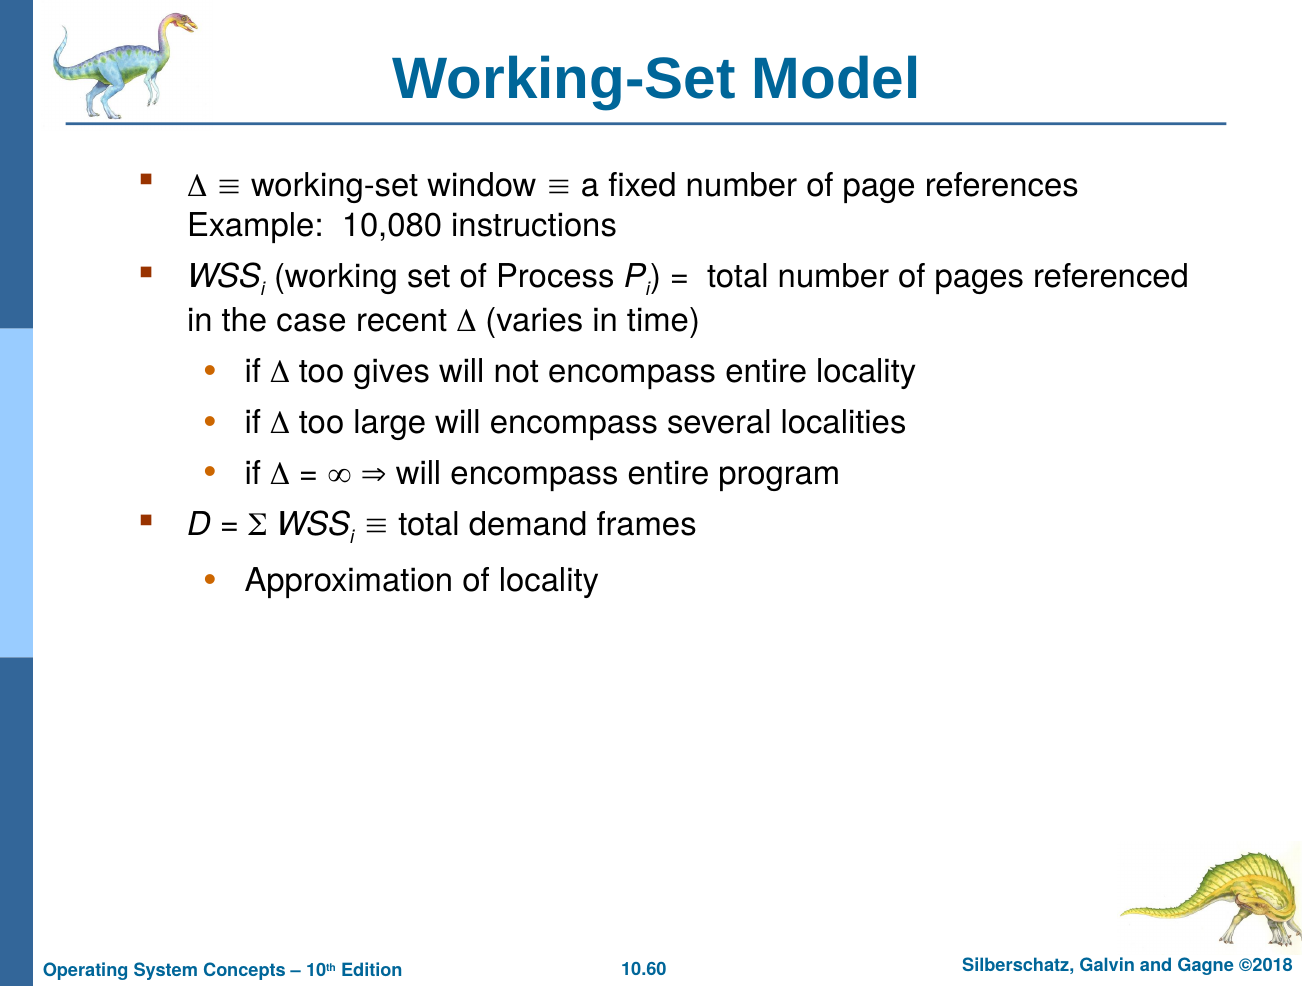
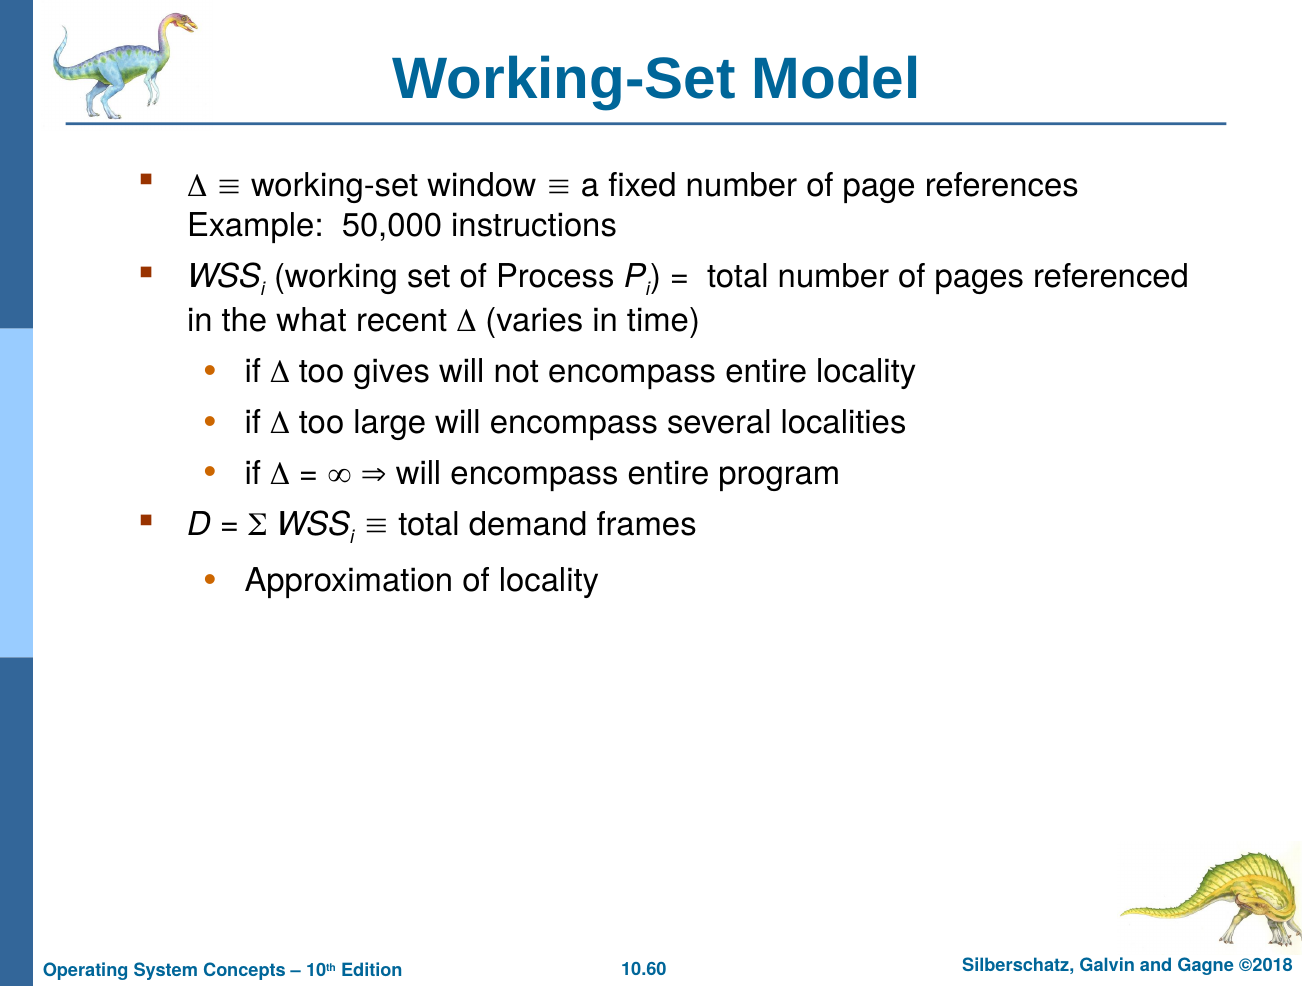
10,080: 10,080 -> 50,000
case: case -> what
